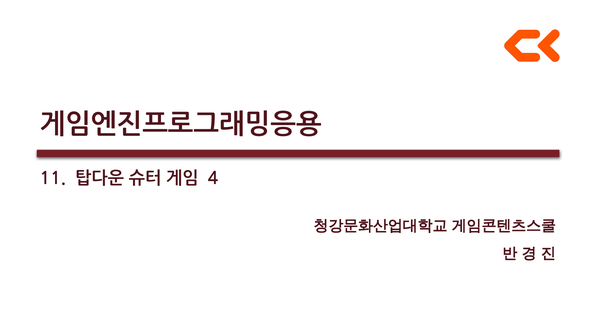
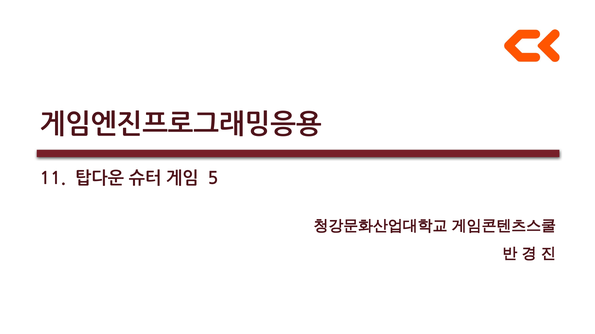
4: 4 -> 5
